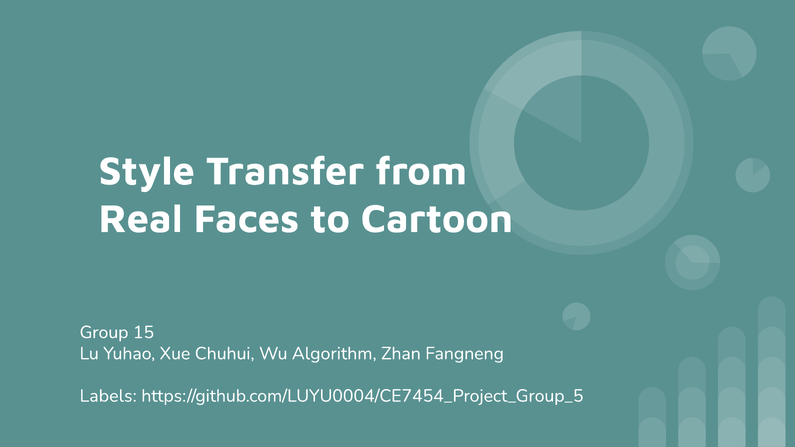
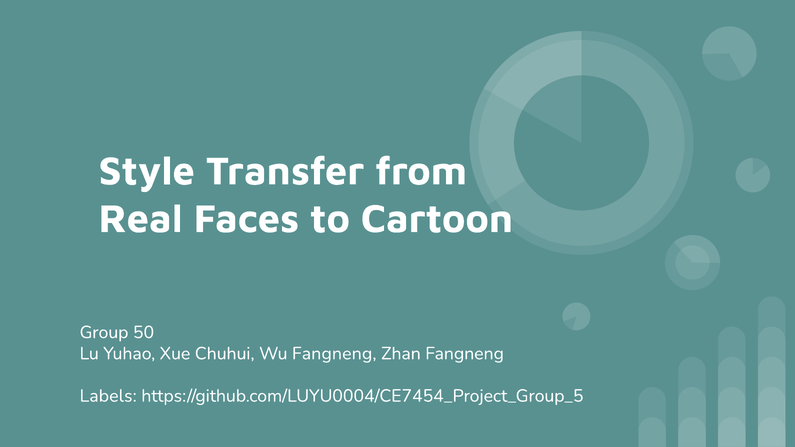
15: 15 -> 50
Wu Algorithm: Algorithm -> Fangneng
